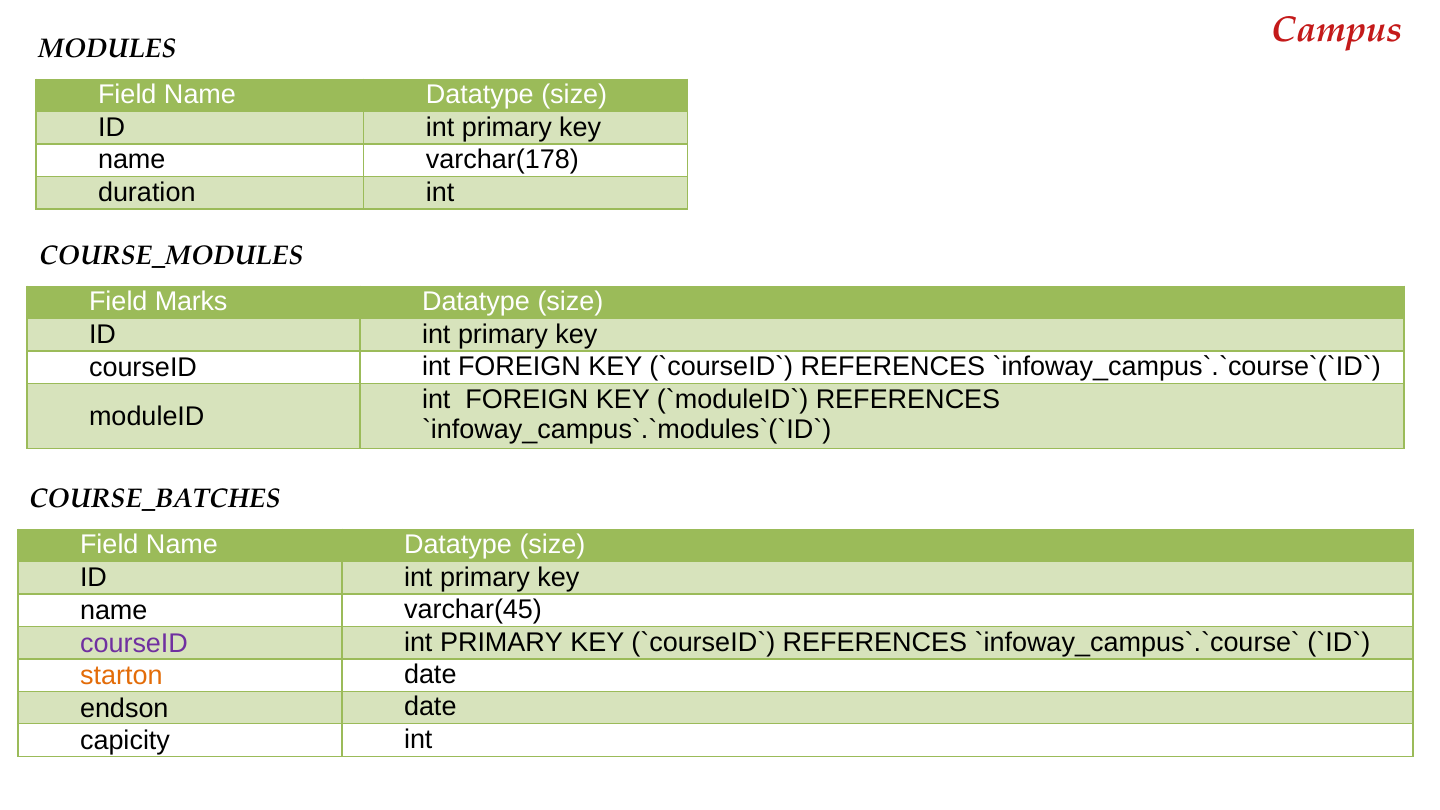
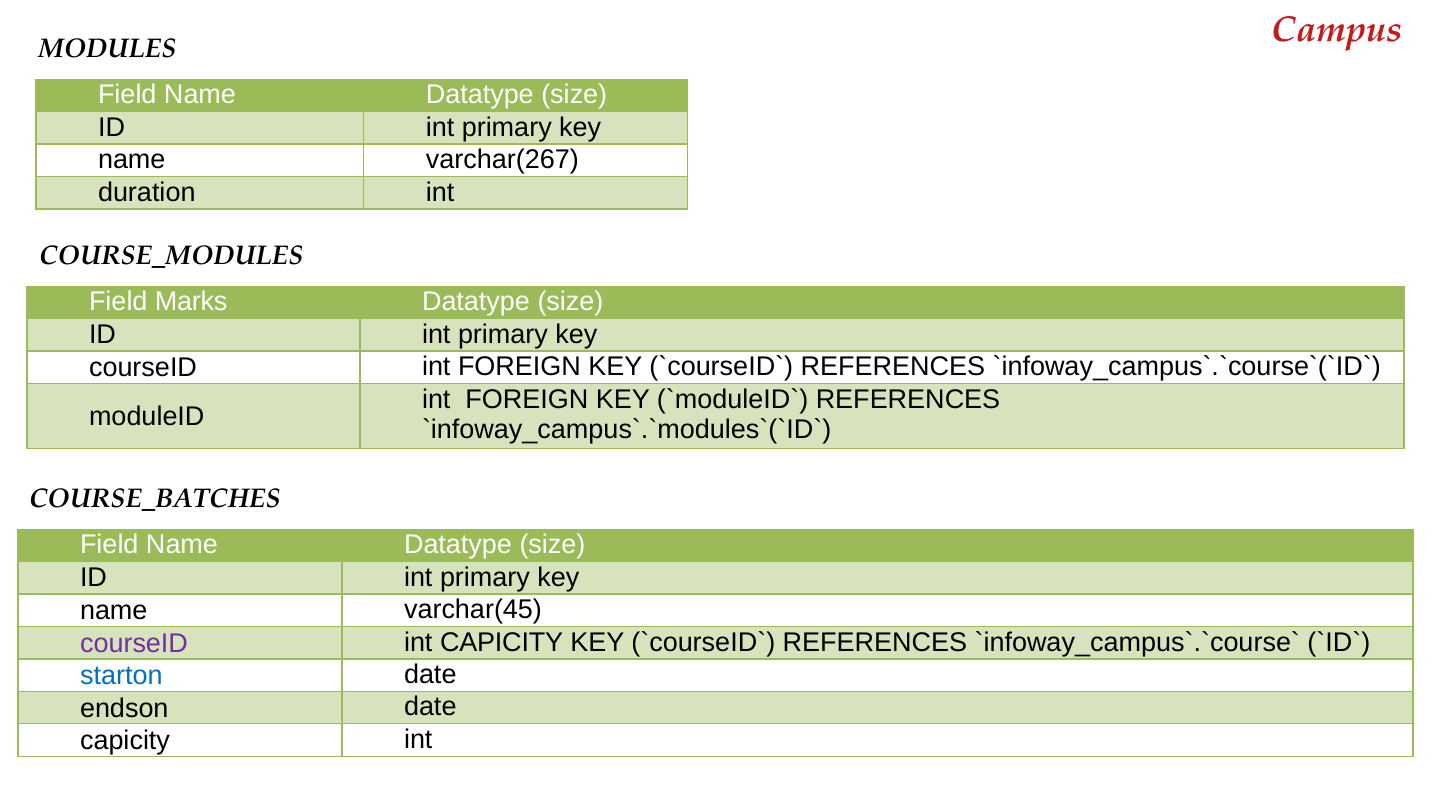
varchar(178: varchar(178 -> varchar(267
PRIMARY at (501, 642): PRIMARY -> CAPICITY
starton colour: orange -> blue
